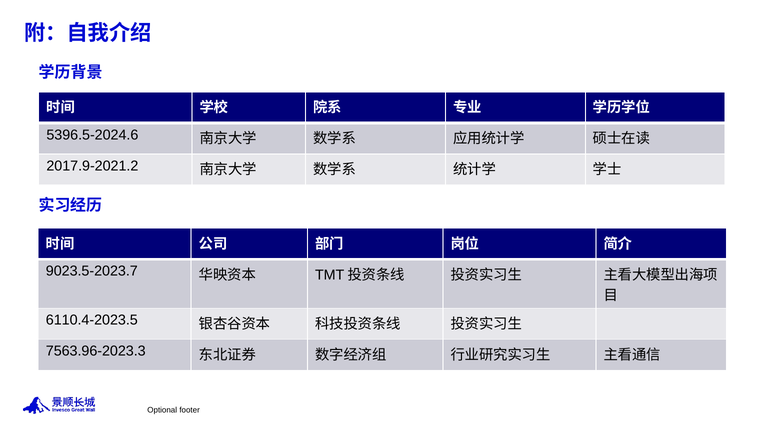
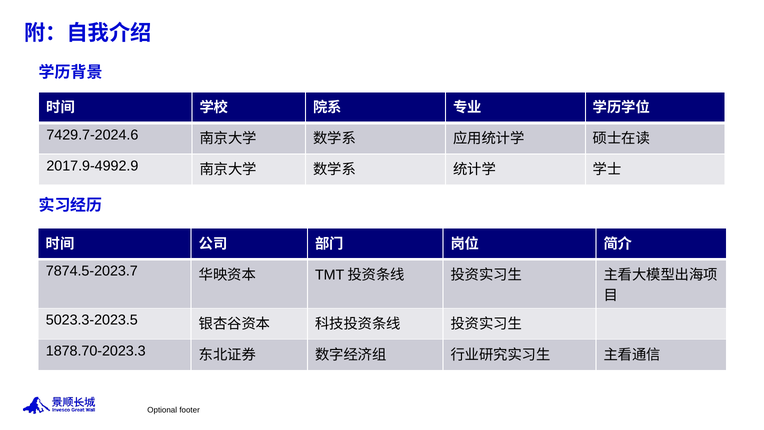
5396.5-2024.6: 5396.5-2024.6 -> 7429.7-2024.6
2017.9-2021.2: 2017.9-2021.2 -> 2017.9-4992.9
9023.5-2023.7: 9023.5-2023.7 -> 7874.5-2023.7
6110.4-2023.5: 6110.4-2023.5 -> 5023.3-2023.5
7563.96-2023.3: 7563.96-2023.3 -> 1878.70-2023.3
